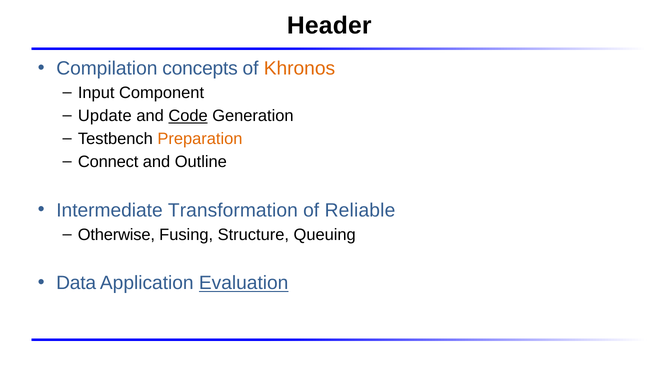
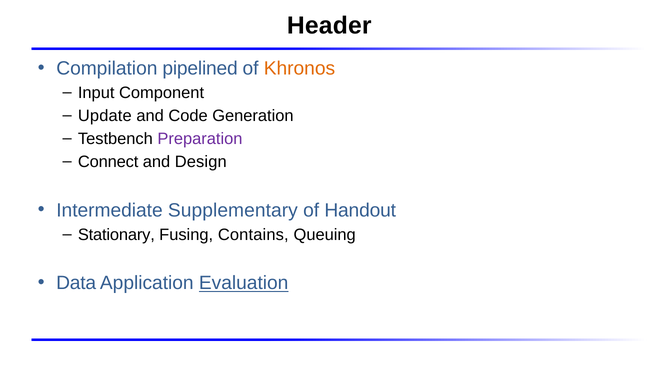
concepts: concepts -> pipelined
Code underline: present -> none
Preparation colour: orange -> purple
Outline: Outline -> Design
Transformation: Transformation -> Supplementary
Reliable: Reliable -> Handout
Otherwise: Otherwise -> Stationary
Structure: Structure -> Contains
